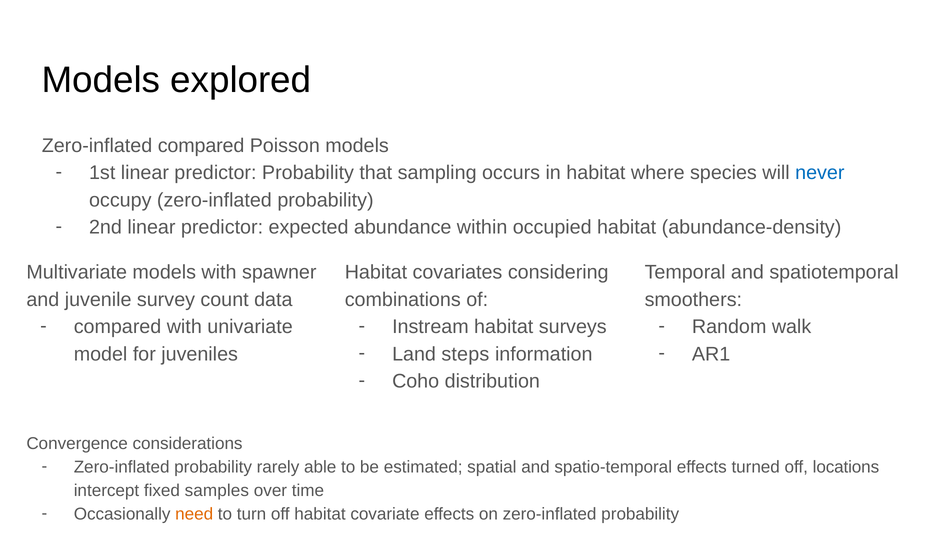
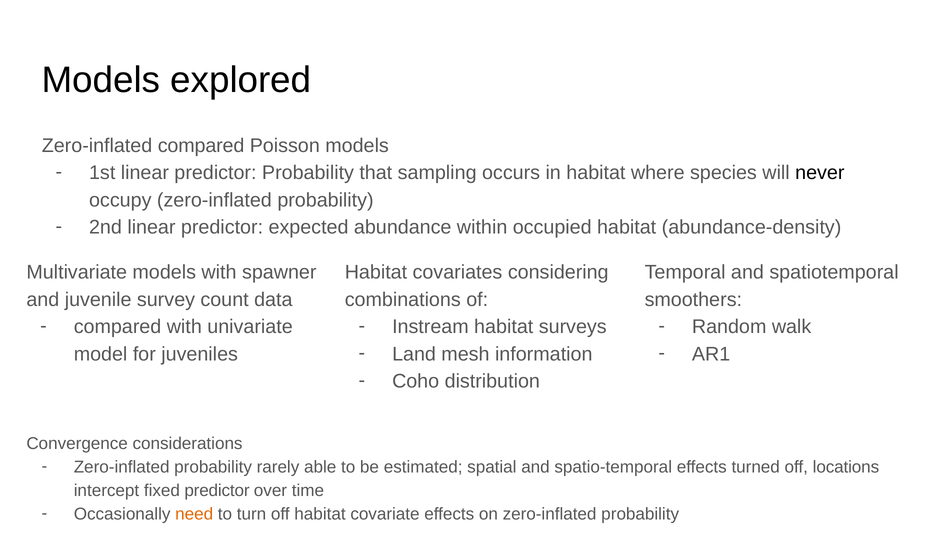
never colour: blue -> black
steps: steps -> mesh
fixed samples: samples -> predictor
